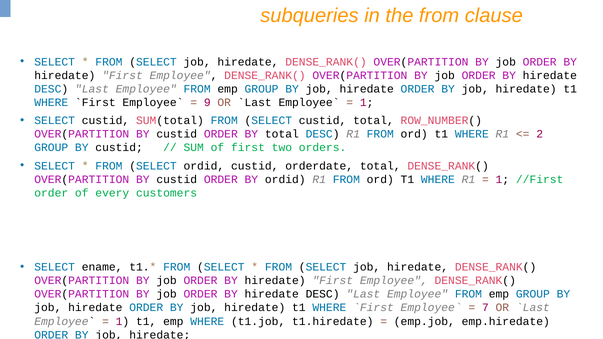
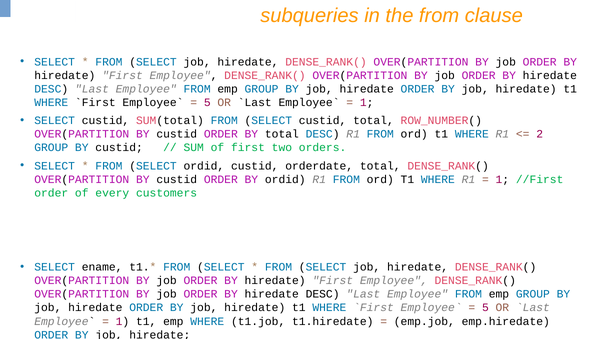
9 at (207, 103): 9 -> 5
7 at (485, 308): 7 -> 5
